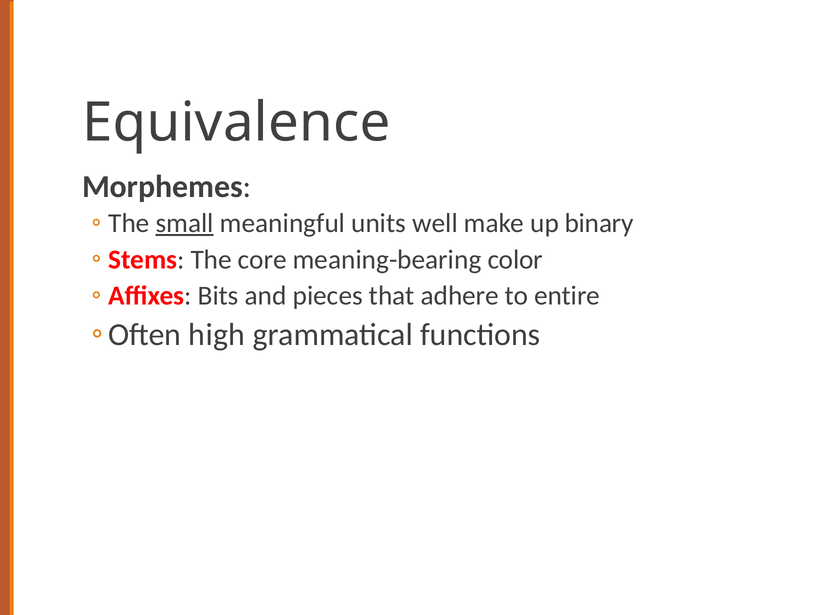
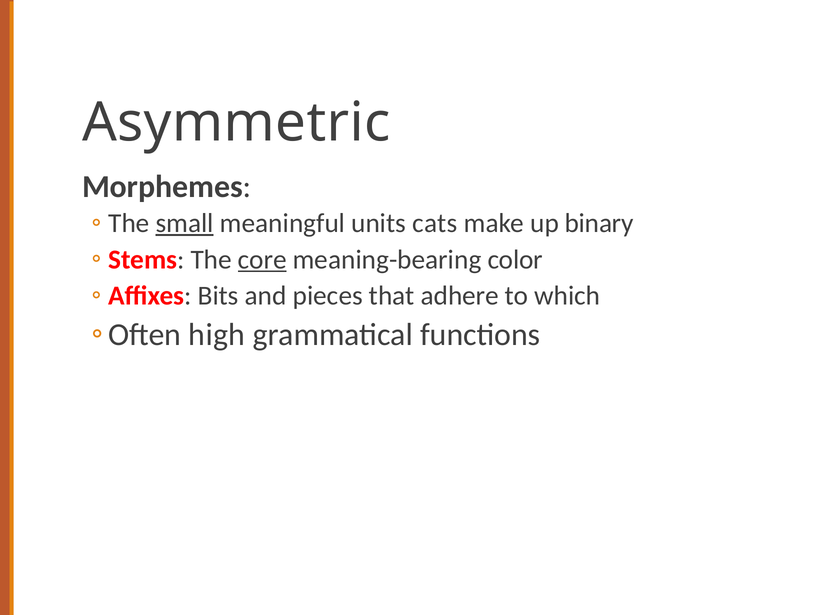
Equivalence: Equivalence -> Asymmetric
well: well -> cats
core underline: none -> present
entire: entire -> which
